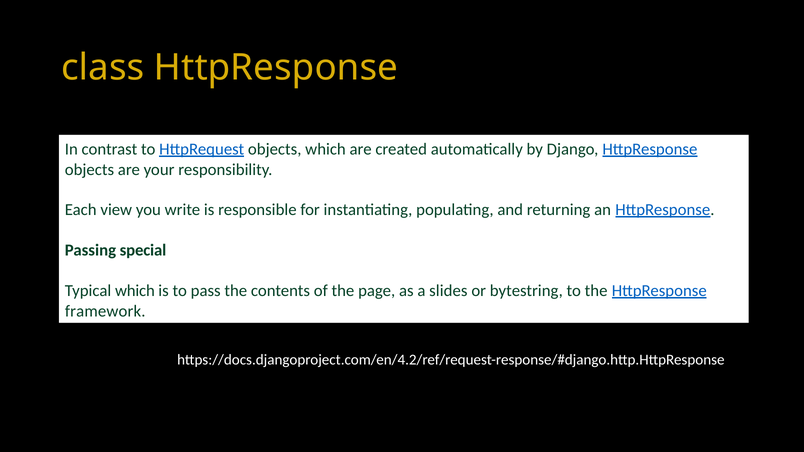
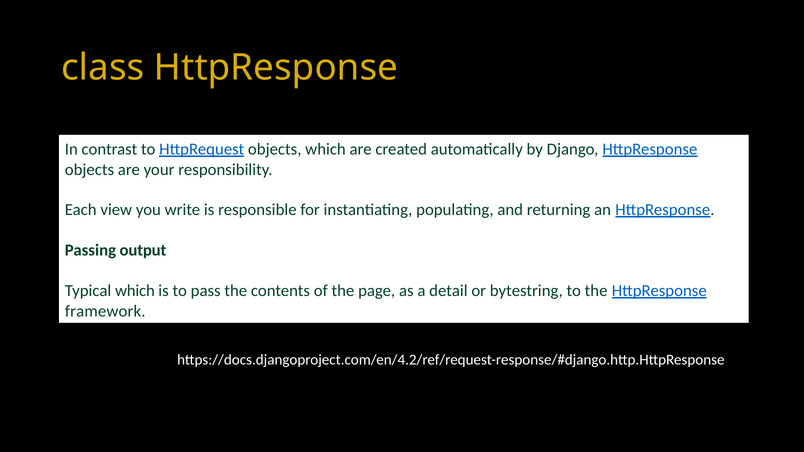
special: special -> output
slides: slides -> detail
